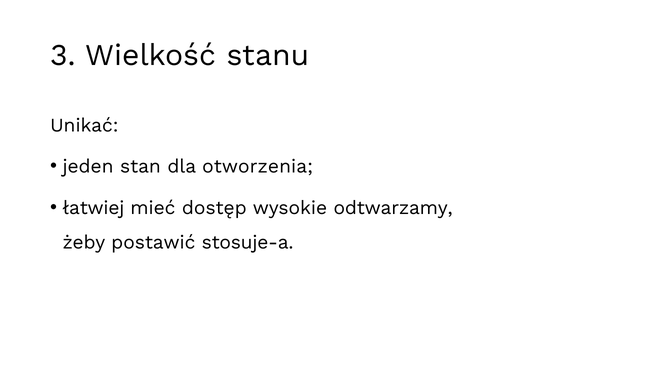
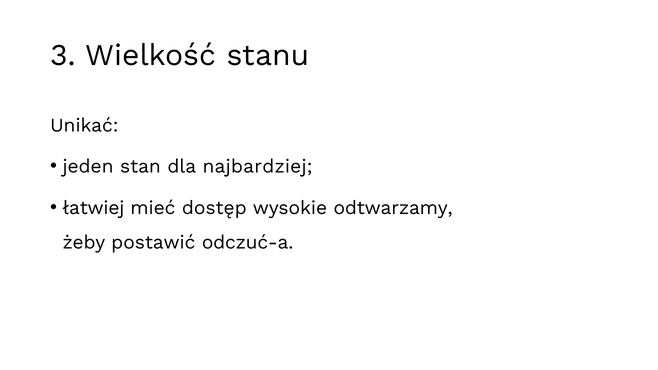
otworzenia: otworzenia -> najbardziej
stosuje-a: stosuje-a -> odczuć-a
